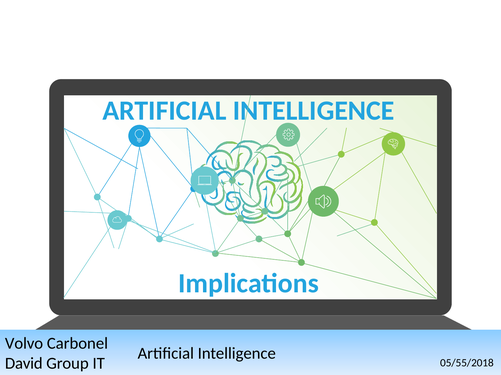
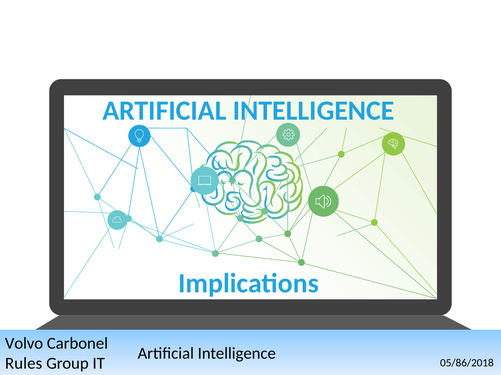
David: David -> Rules
05/55/2018: 05/55/2018 -> 05/86/2018
